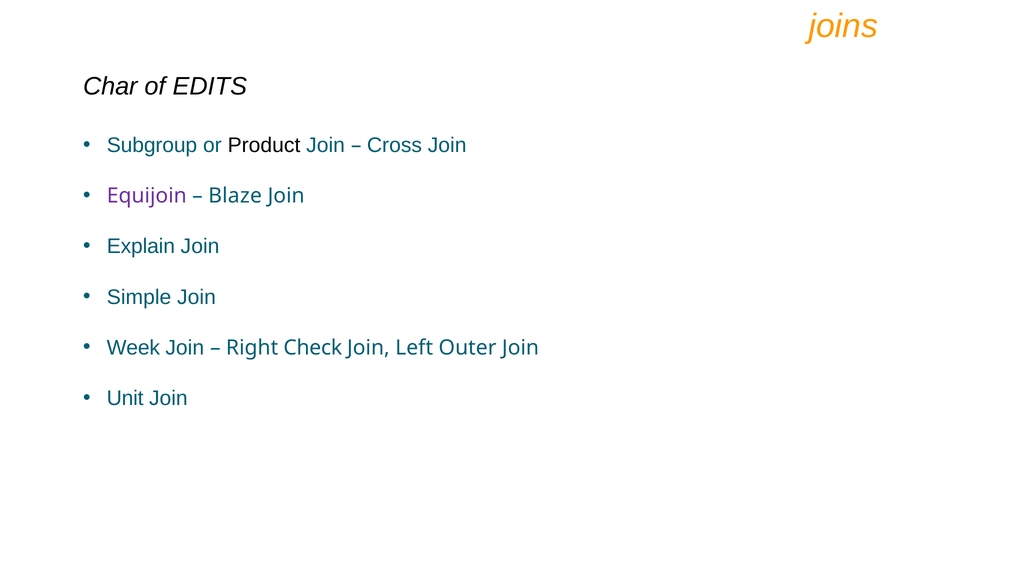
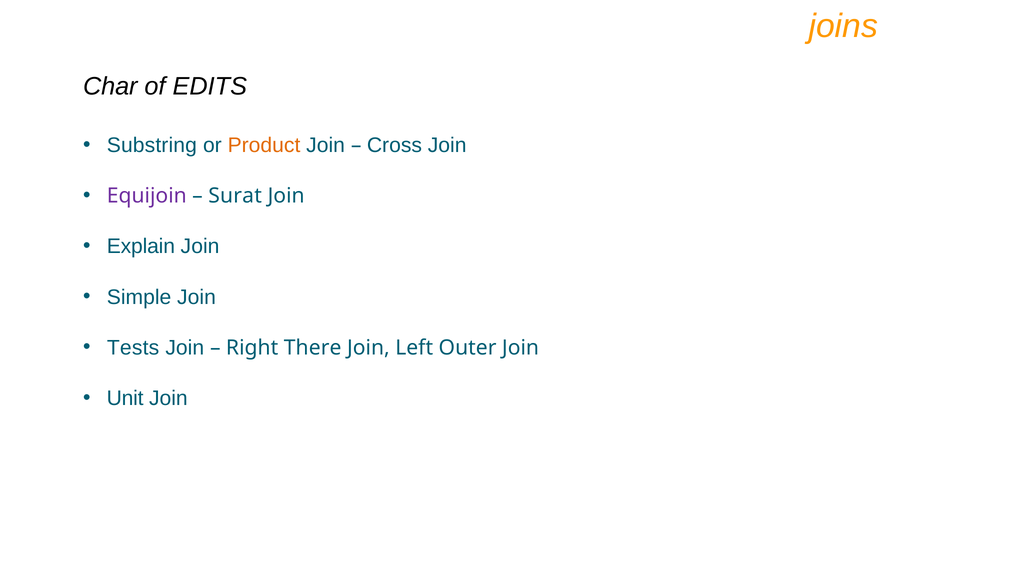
Subgroup: Subgroup -> Substring
Product colour: black -> orange
Blaze: Blaze -> Surat
Week: Week -> Tests
Check: Check -> There
